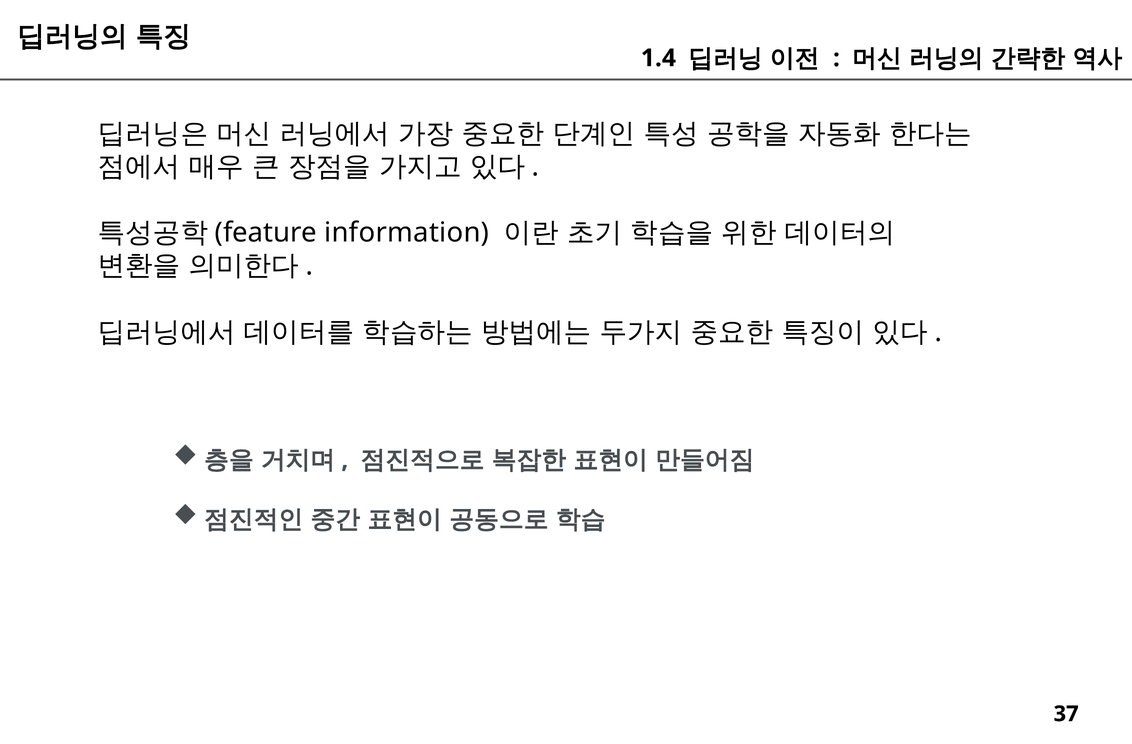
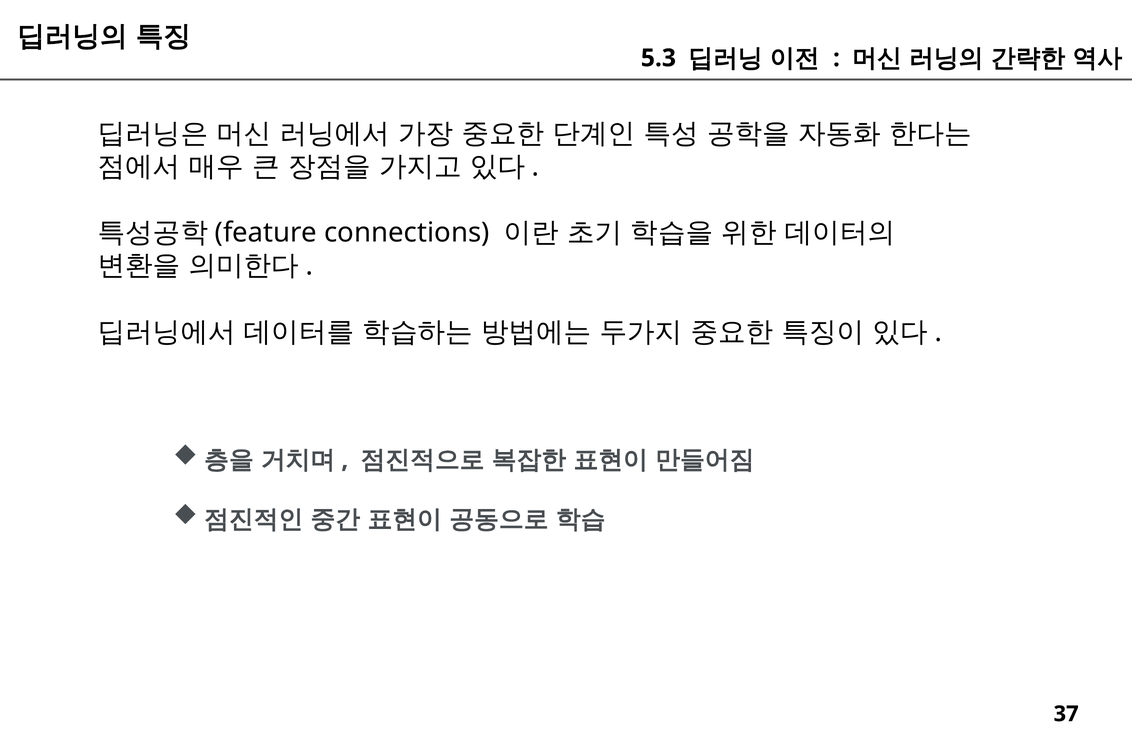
1.4: 1.4 -> 5.3
information: information -> connections
